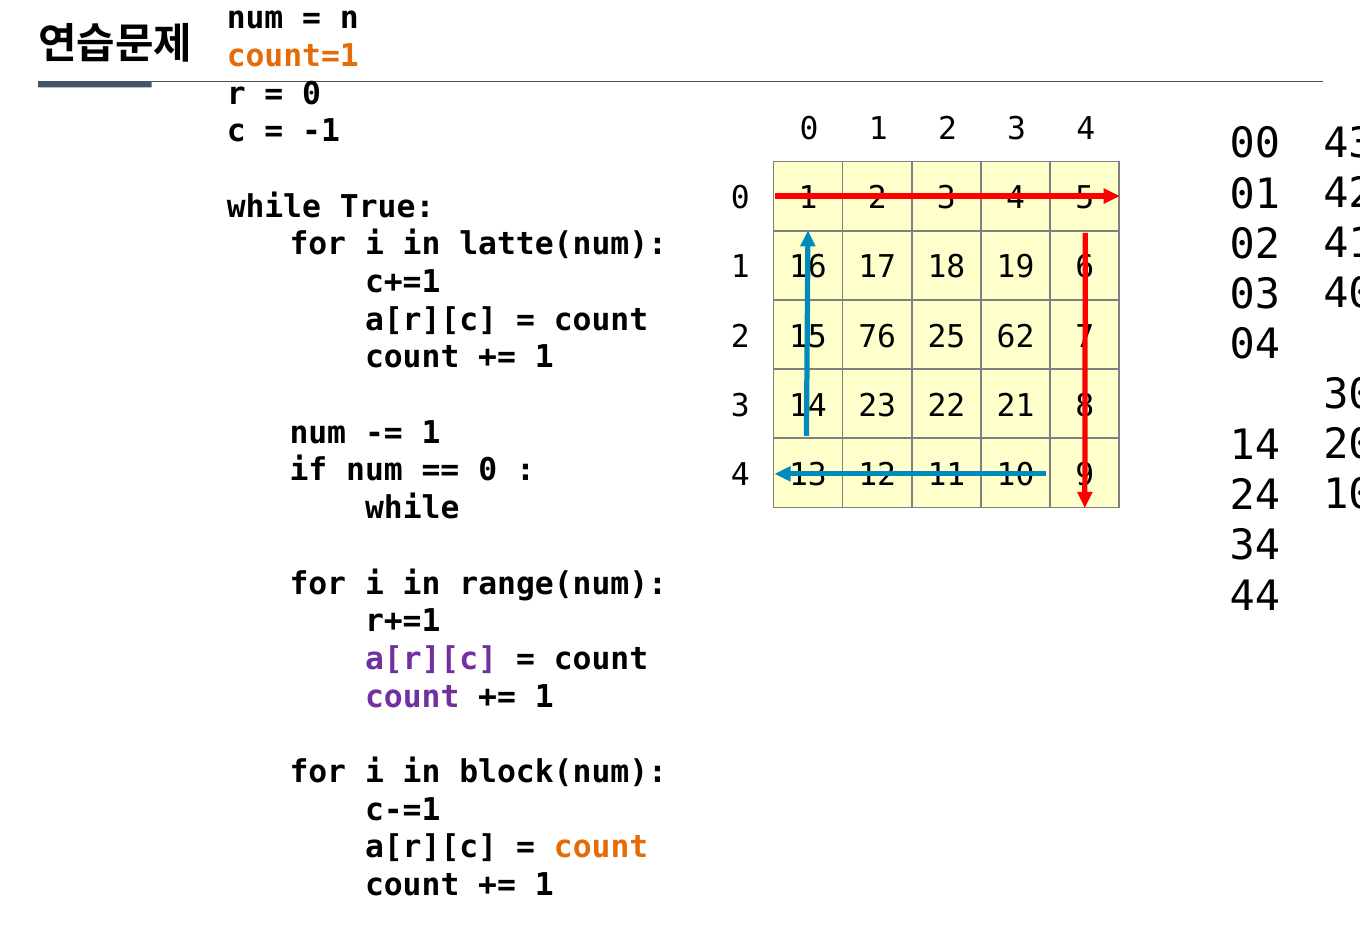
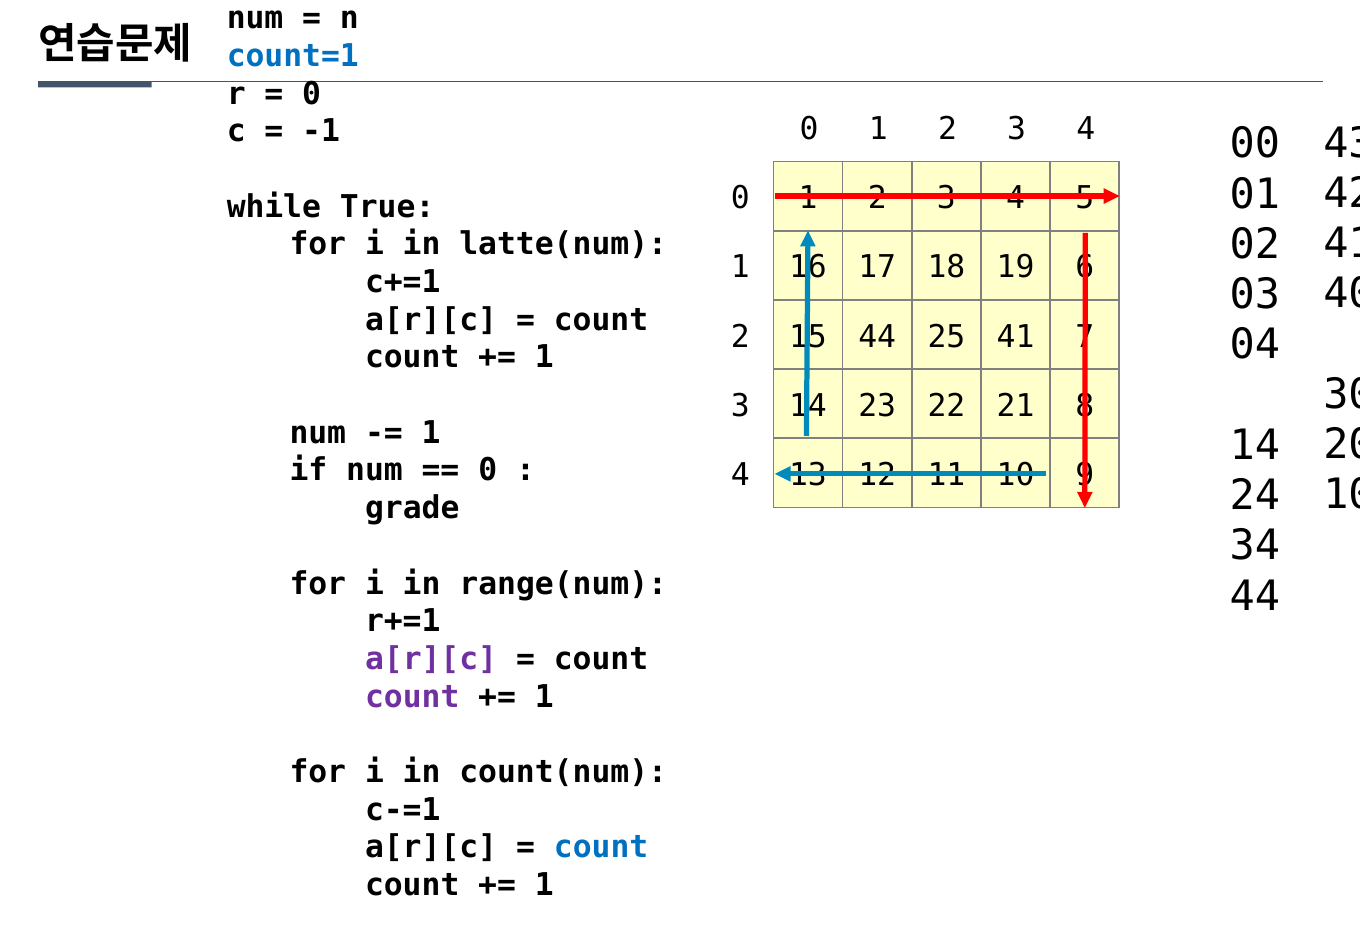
count=1 colour: orange -> blue
76 at (877, 337): 76 -> 44
25 62: 62 -> 41
while at (412, 508): while -> grade
block(num: block(num -> count(num
count at (601, 847) colour: orange -> blue
